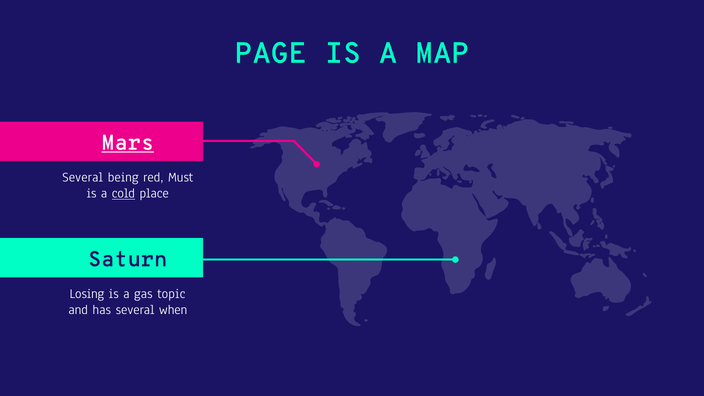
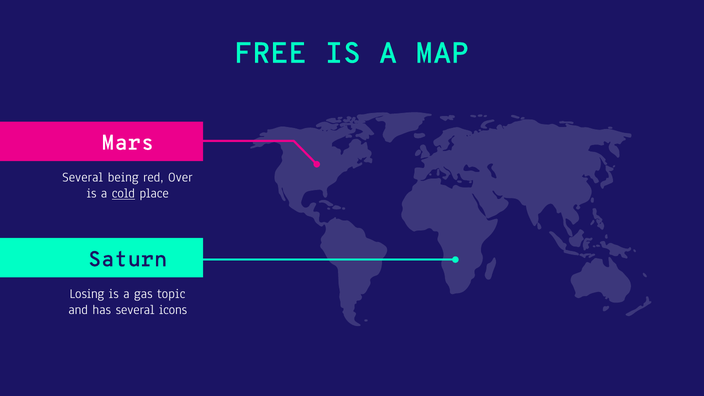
PAGE: PAGE -> FREE
Mars underline: present -> none
Must: Must -> Over
when: when -> icons
